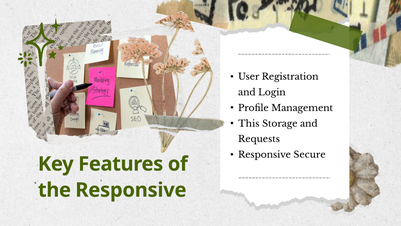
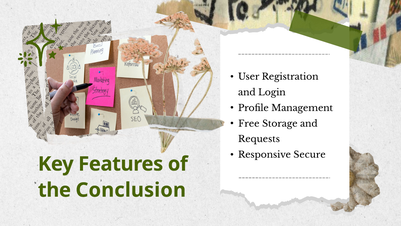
This: This -> Free
the Responsive: Responsive -> Conclusion
